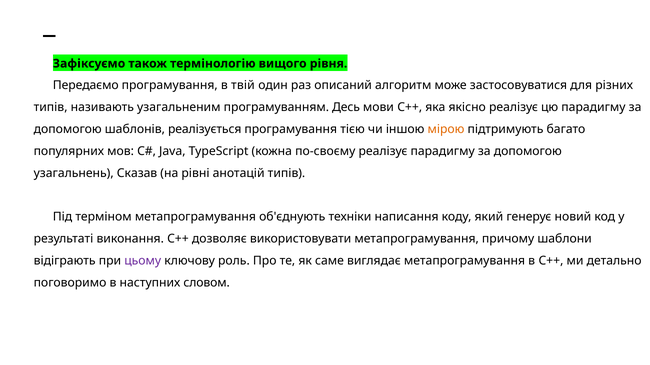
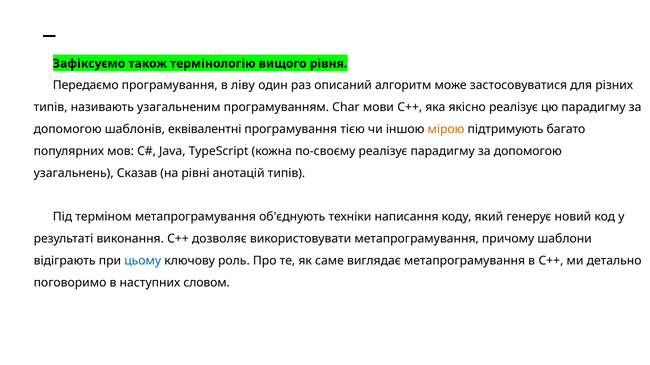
твій: твій -> ліву
Десь: Десь -> Char
реалізується: реалізується -> еквівалентні
цьому colour: purple -> blue
